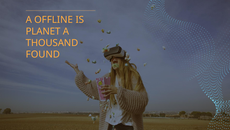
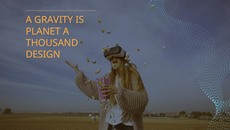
OFFLINE: OFFLINE -> GRAVITY
FOUND: FOUND -> DESIGN
